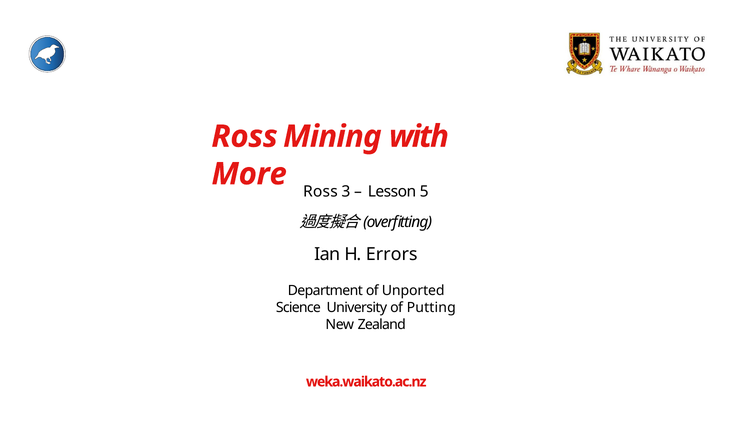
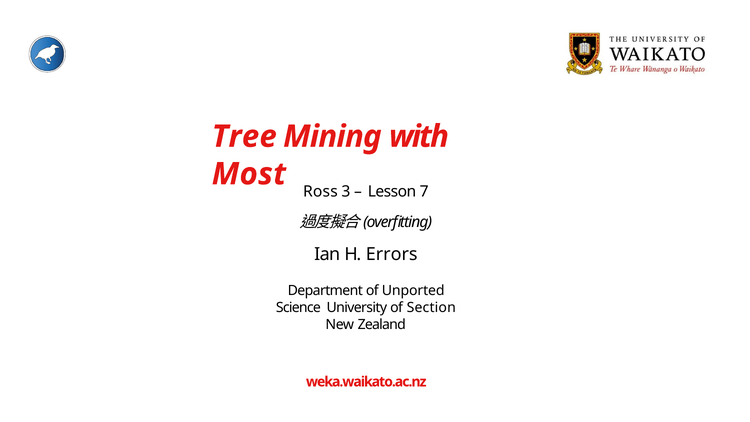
Ross at (245, 137): Ross -> Tree
More: More -> Most
5: 5 -> 7
Putting: Putting -> Section
